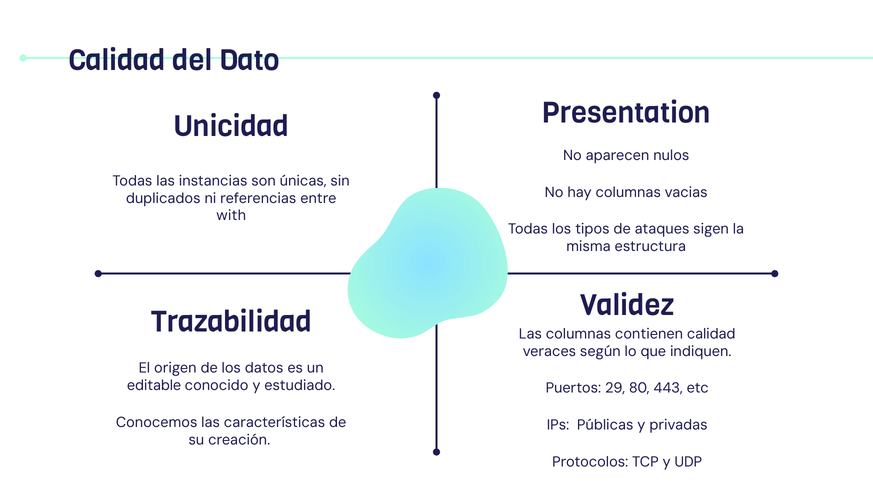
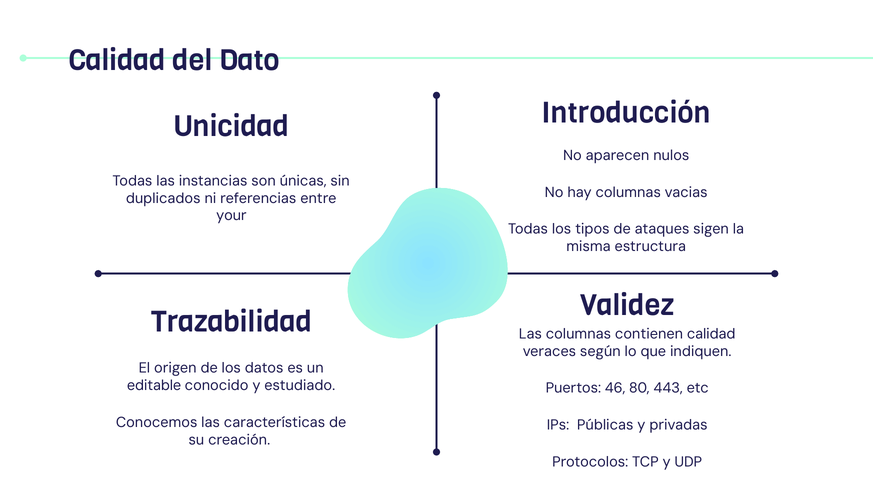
Presentation: Presentation -> Introducción
with: with -> your
29: 29 -> 46
